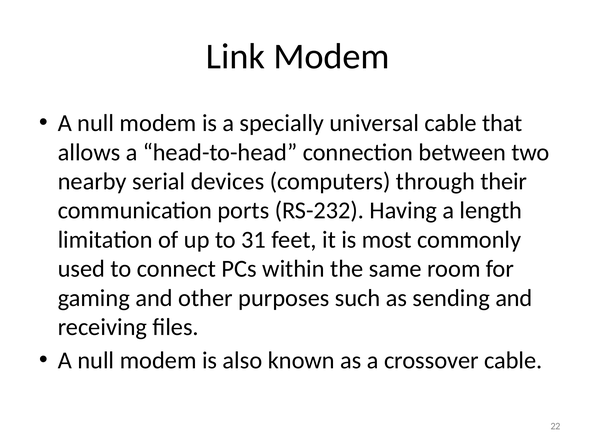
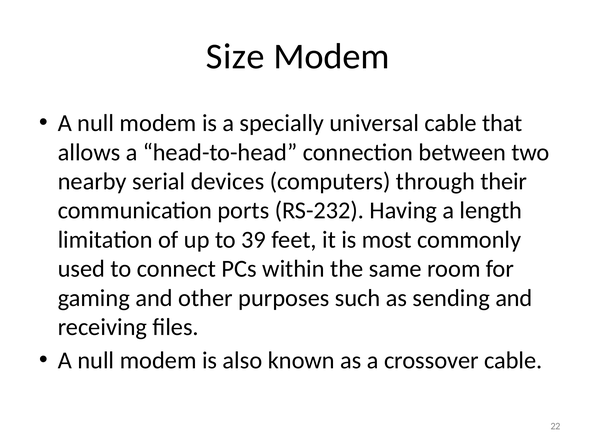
Link: Link -> Size
31: 31 -> 39
